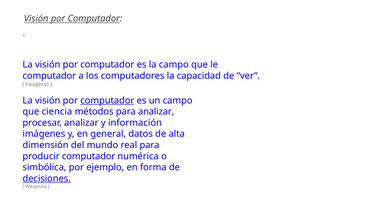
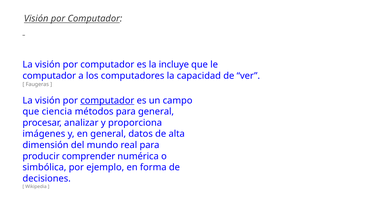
la campo: campo -> incluye
para analizar: analizar -> general
información: información -> proporciona
producir computador: computador -> comprender
decisiones underline: present -> none
